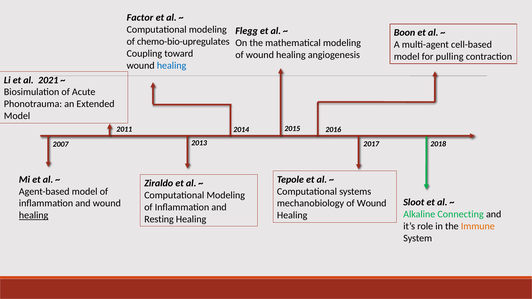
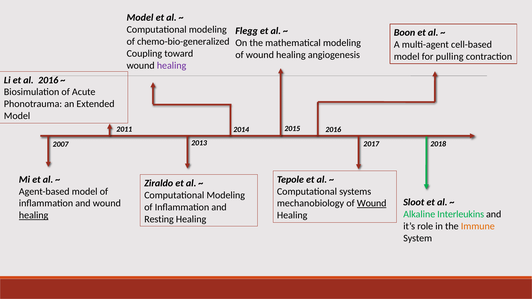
Factor at (140, 18): Factor -> Model
chemo-bio-upregulates: chemo-bio-upregulates -> chemo-bio-generalized
healing at (172, 66) colour: blue -> purple
al 2021: 2021 -> 2016
Wound at (372, 204) underline: none -> present
Connecting: Connecting -> Interleukins
